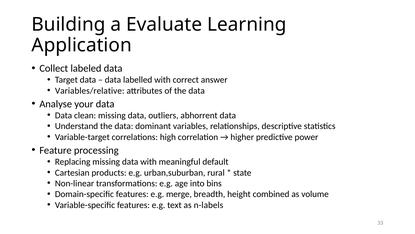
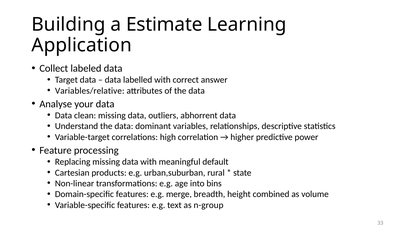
Evaluate: Evaluate -> Estimate
n-labels: n-labels -> n-group
